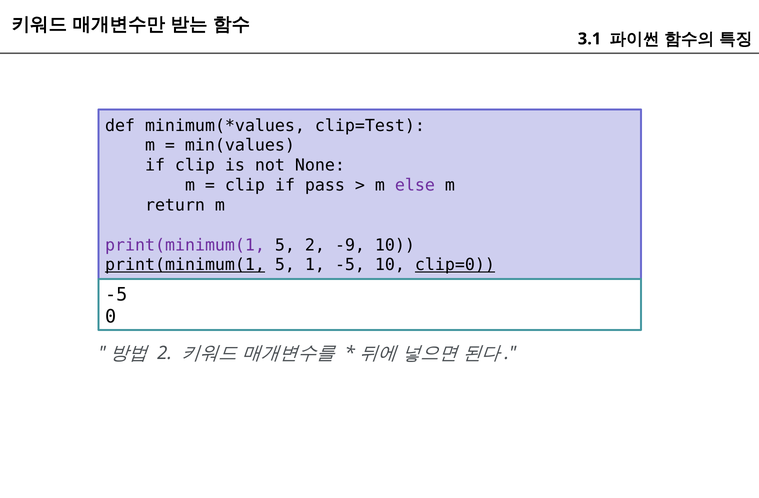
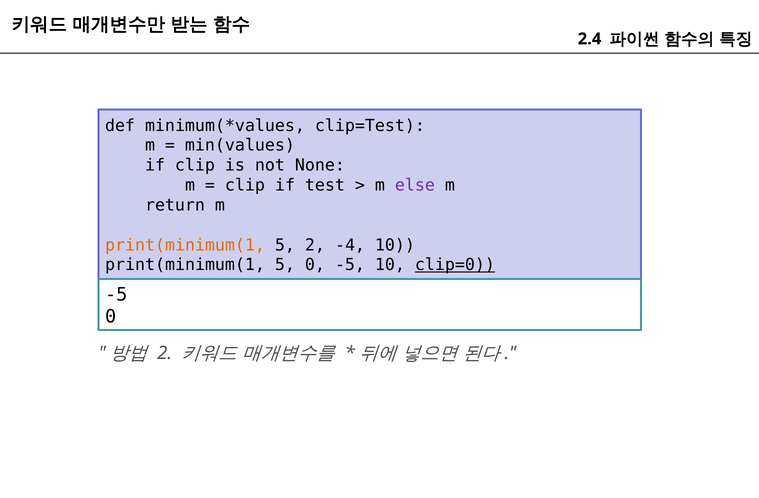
3.1: 3.1 -> 2.4
pass: pass -> test
print(minimum(1 at (185, 245) colour: purple -> orange
-9: -9 -> -4
print(minimum(1 at (185, 265) underline: present -> none
5 1: 1 -> 0
